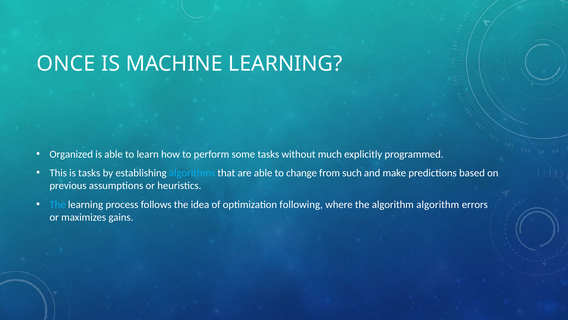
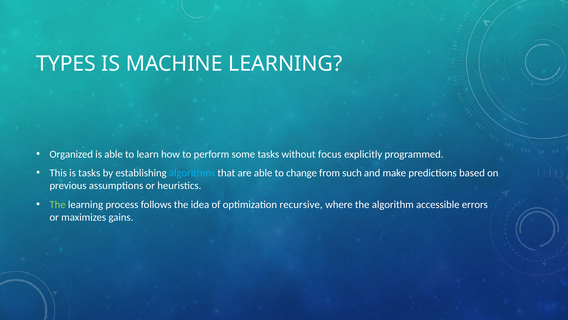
ONCE: ONCE -> TYPES
much: much -> focus
The at (58, 204) colour: light blue -> light green
following: following -> recursive
algorithm algorithm: algorithm -> accessible
